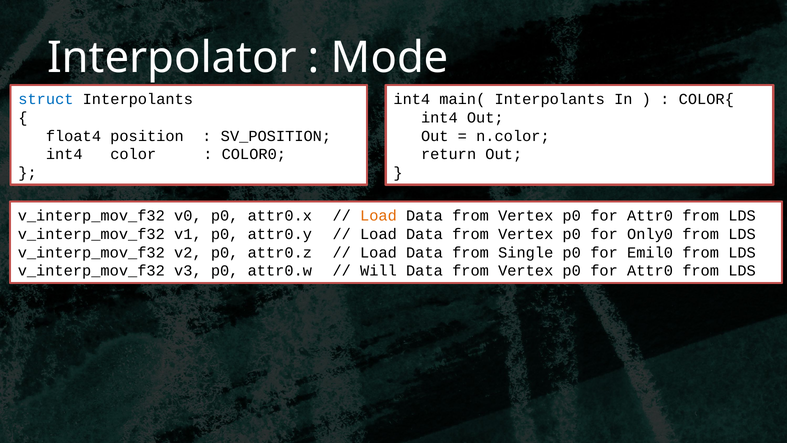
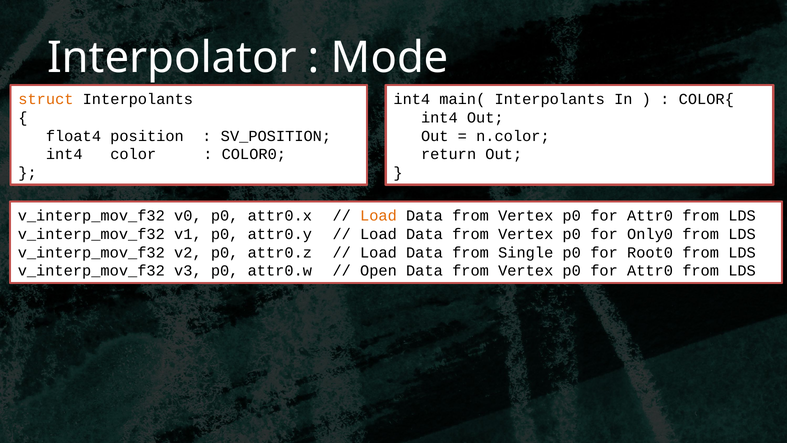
struct colour: blue -> orange
Emil0: Emil0 -> Root0
Will: Will -> Open
